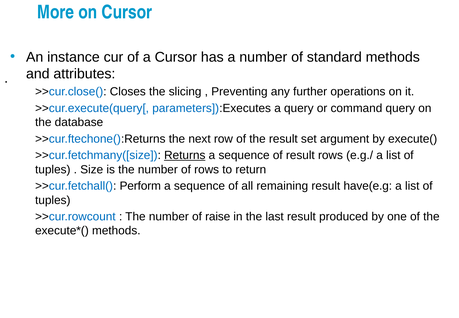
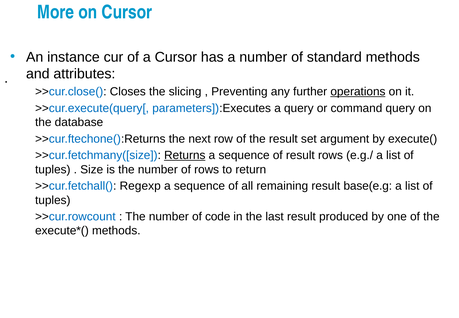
operations underline: none -> present
Perform: Perform -> Regexp
have(e.g: have(e.g -> base(e.g
raise: raise -> code
